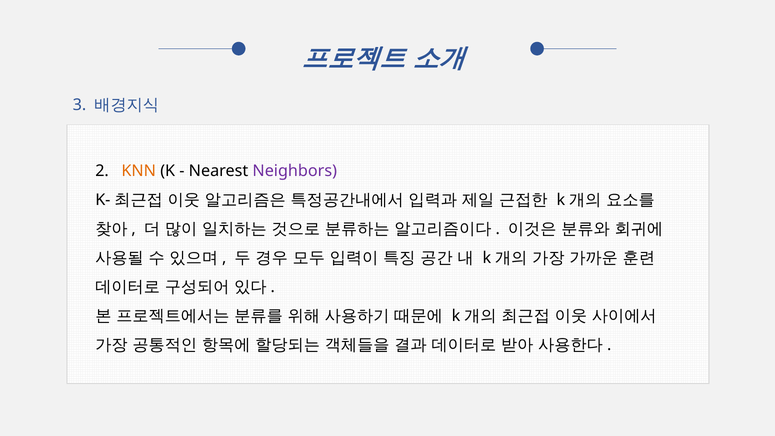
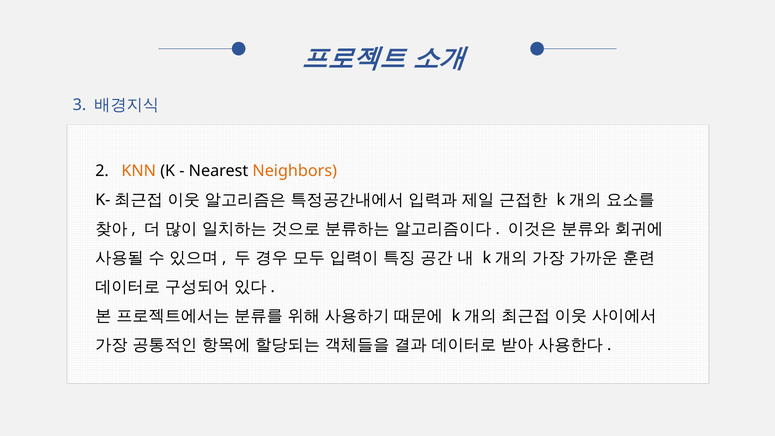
Neighbors colour: purple -> orange
